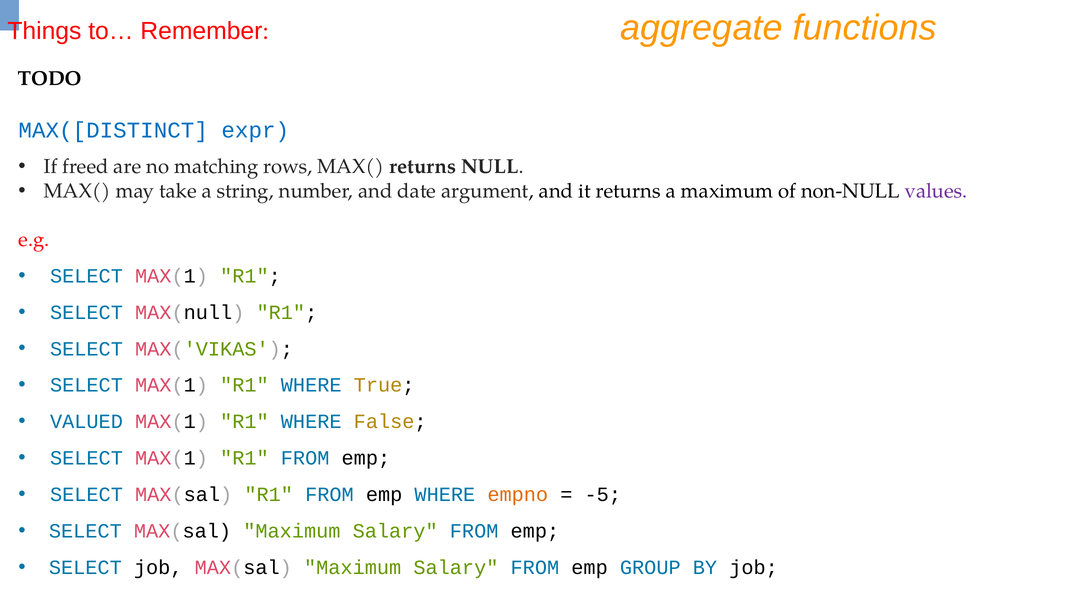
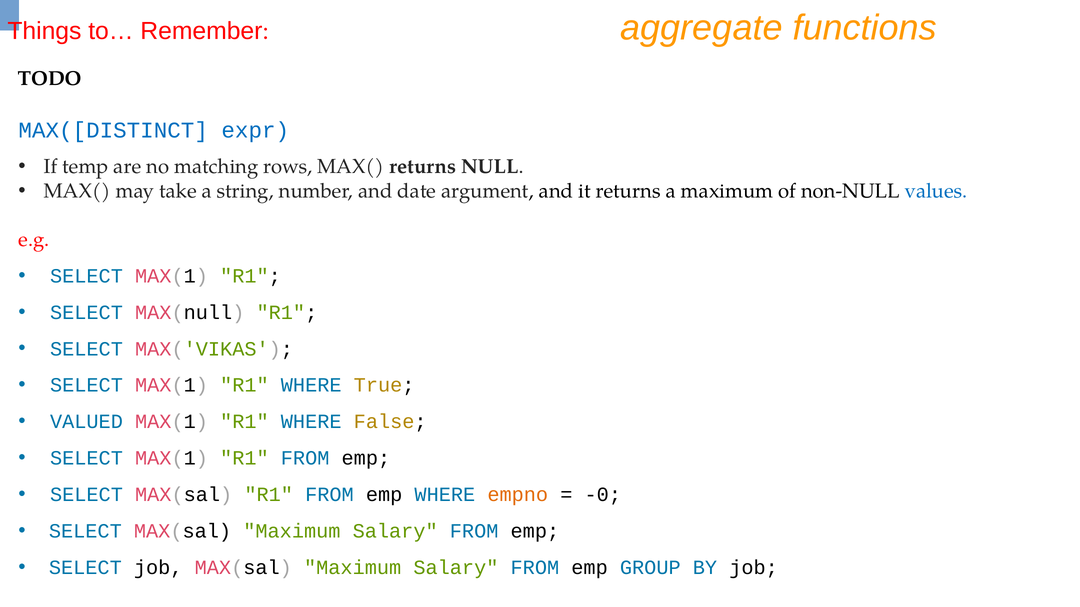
freed: freed -> temp
values colour: purple -> blue
-5: -5 -> -0
